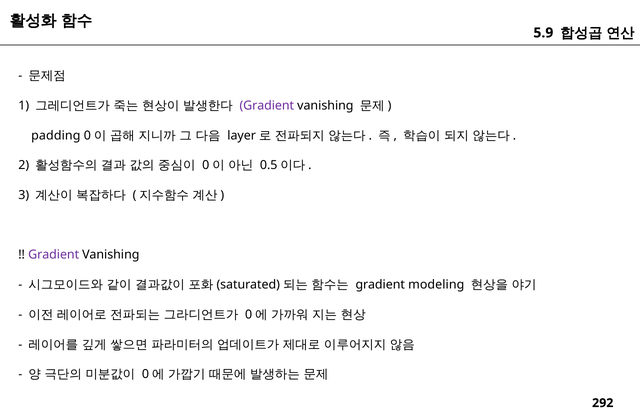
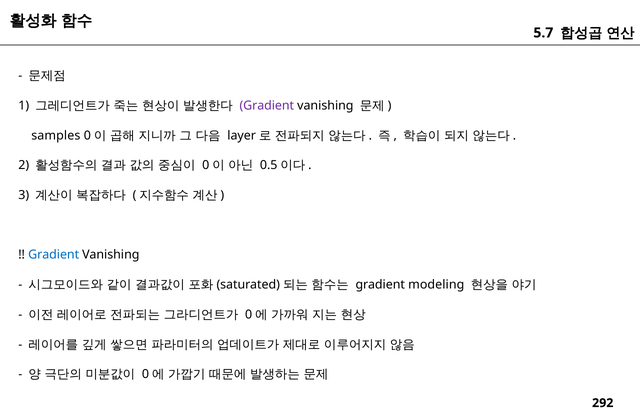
5.9: 5.9 -> 5.7
padding: padding -> samples
Gradient at (54, 255) colour: purple -> blue
